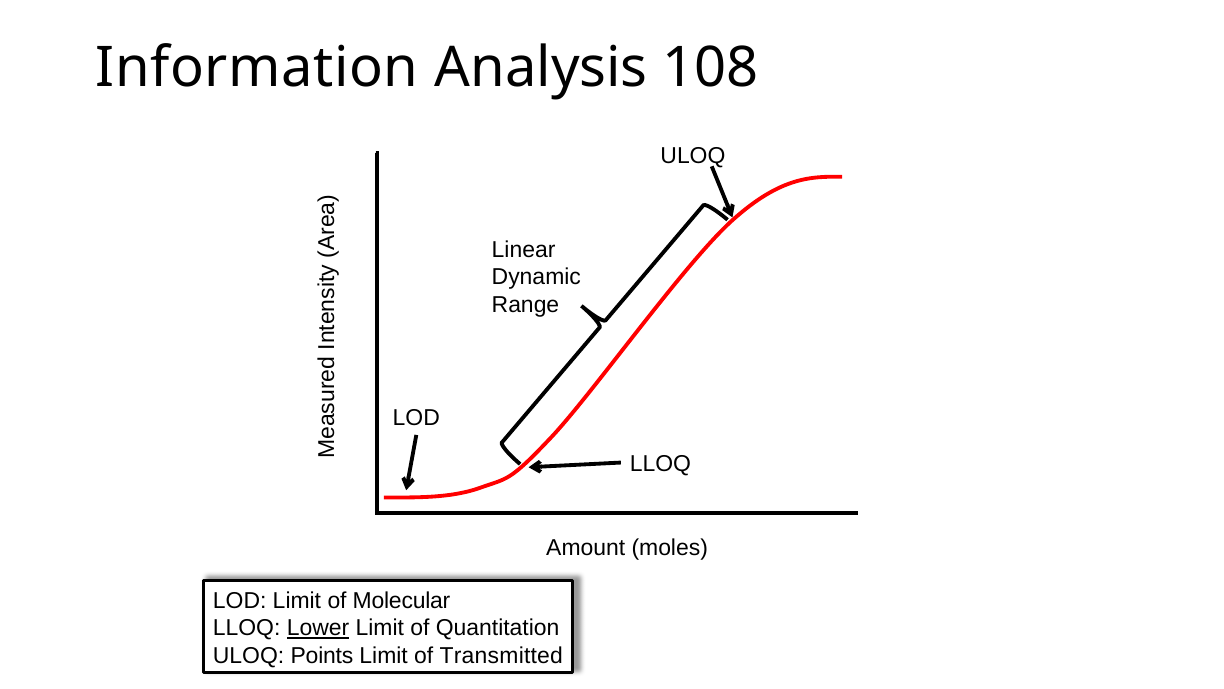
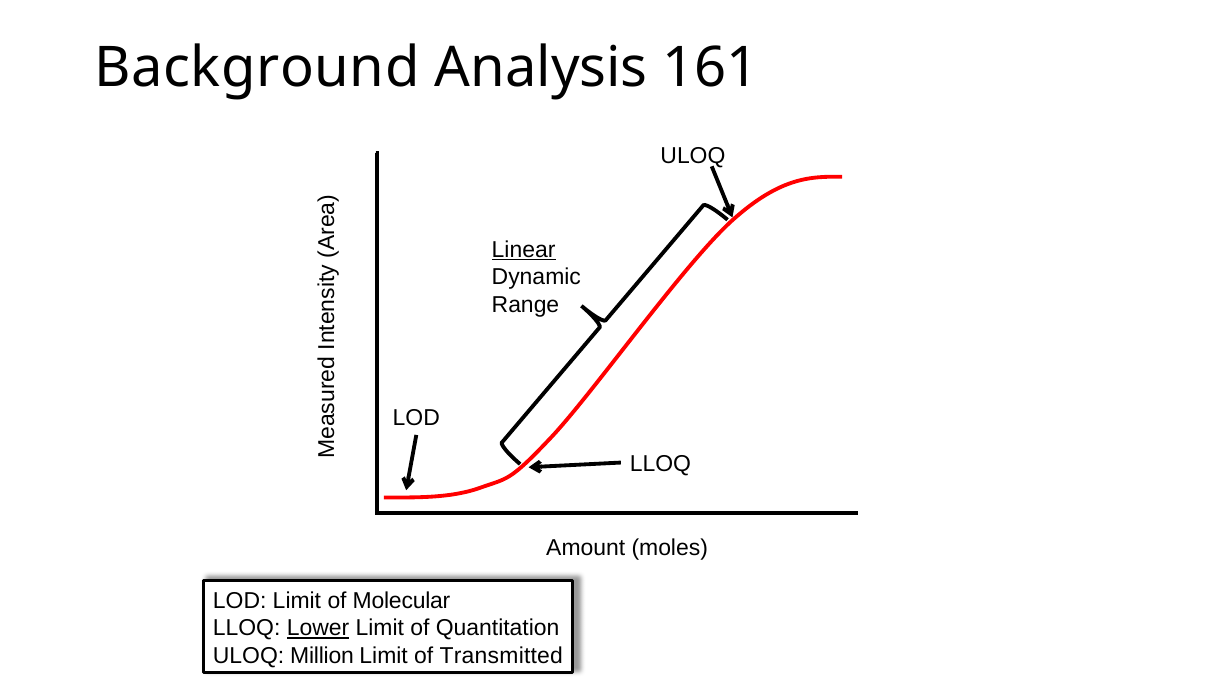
Information: Information -> Background
108: 108 -> 161
Linear underline: none -> present
Points: Points -> Million
